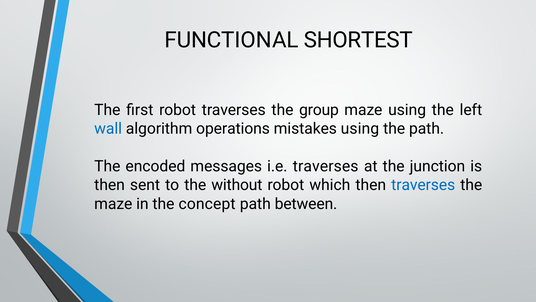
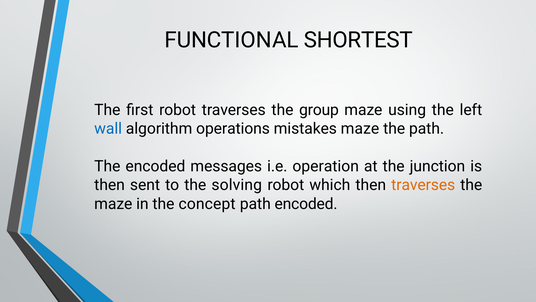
mistakes using: using -> maze
i.e traverses: traverses -> operation
without: without -> solving
traverses at (423, 185) colour: blue -> orange
path between: between -> encoded
